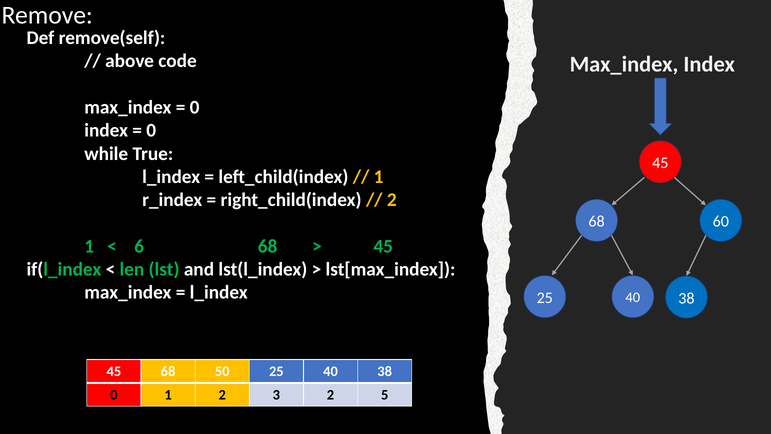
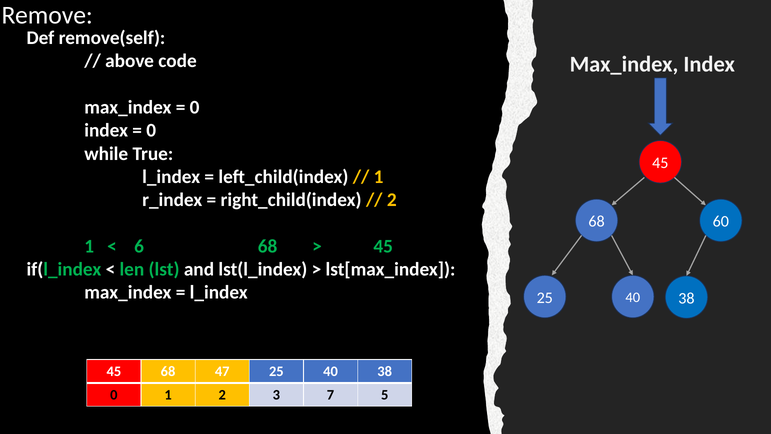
50: 50 -> 47
3 2: 2 -> 7
